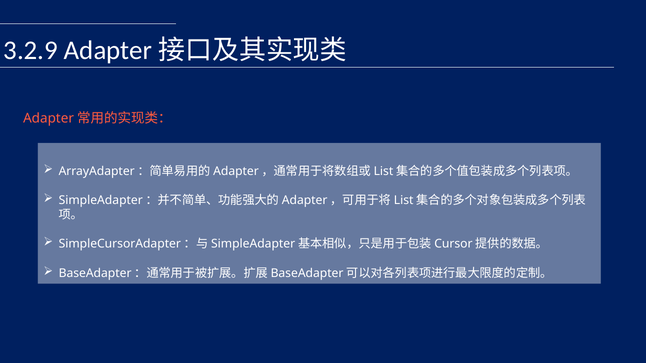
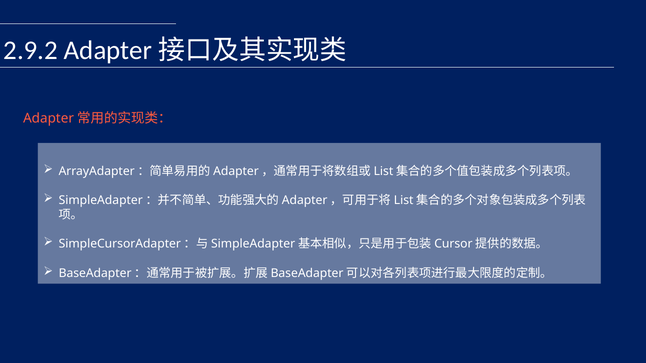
3.2.9: 3.2.9 -> 2.9.2
